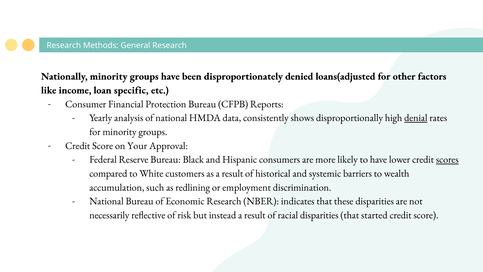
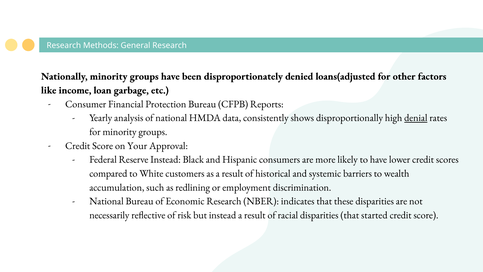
specific: specific -> garbage
Reserve Bureau: Bureau -> Instead
scores underline: present -> none
